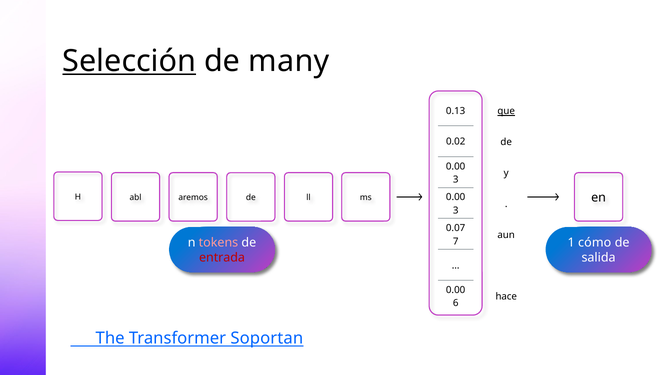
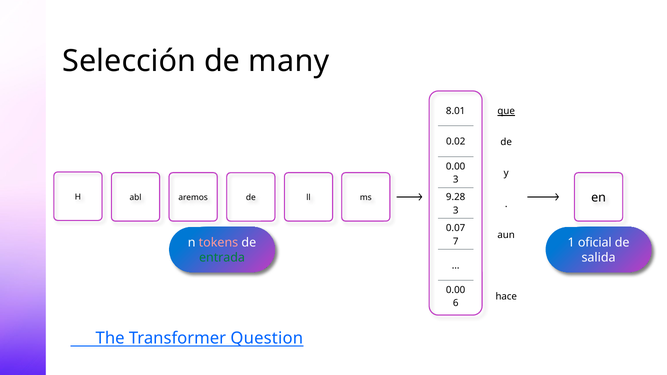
Selección underline: present -> none
0.13: 0.13 -> 8.01
0.00 at (456, 197): 0.00 -> 9.28
cómo: cómo -> oficial
entrada colour: red -> green
Soportan: Soportan -> Question
